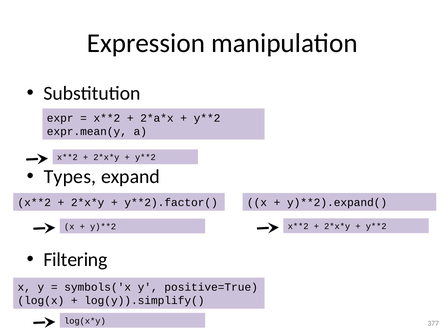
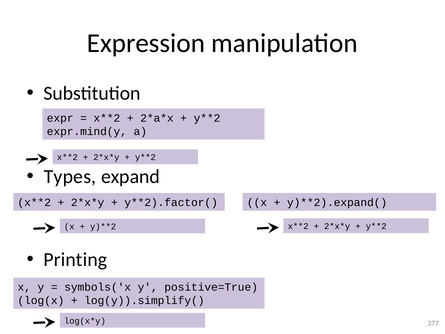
expr.mean(y: expr.mean(y -> expr.mind(y
Filtering: Filtering -> Printing
